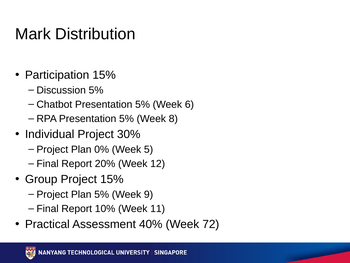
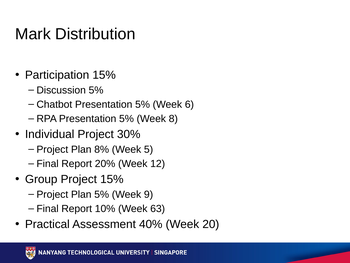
0%: 0% -> 8%
11: 11 -> 63
72: 72 -> 20
